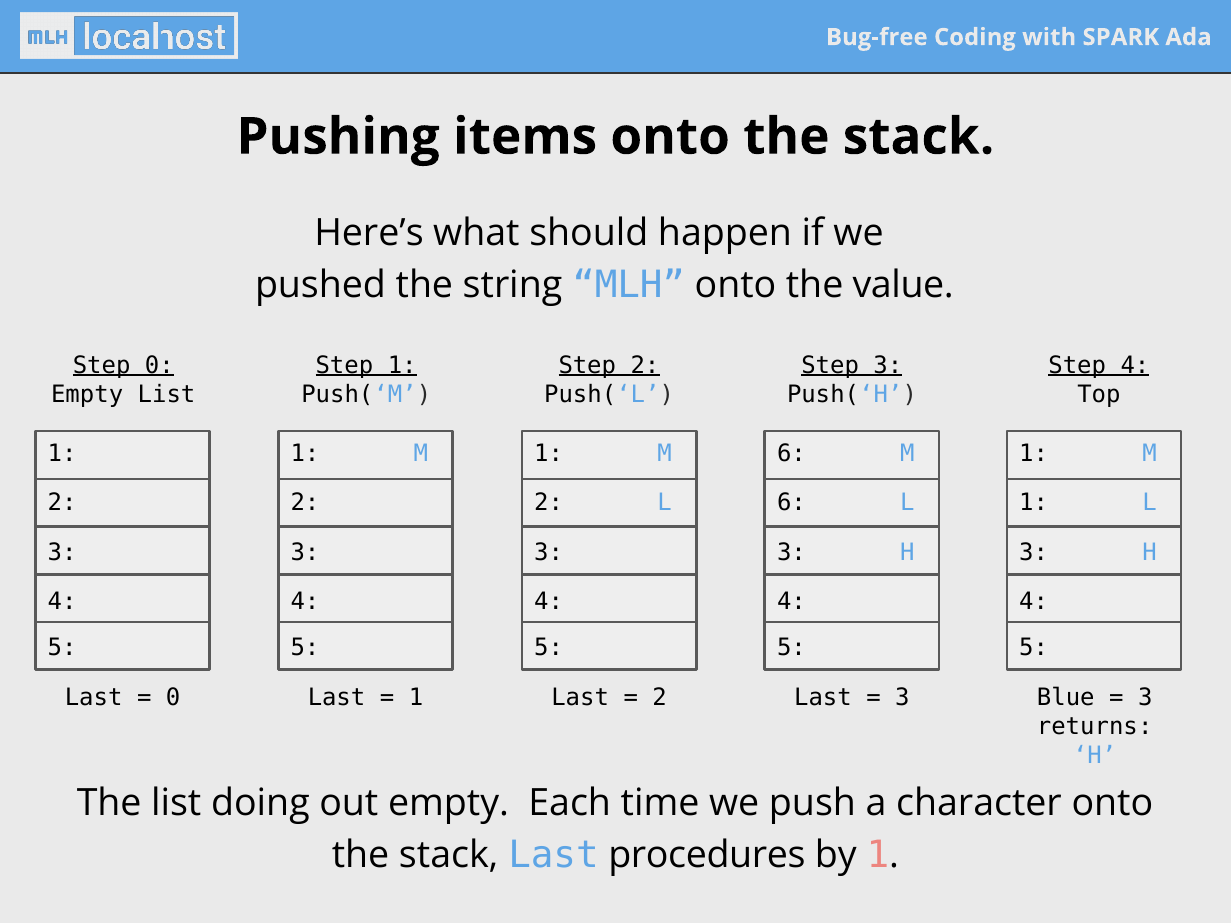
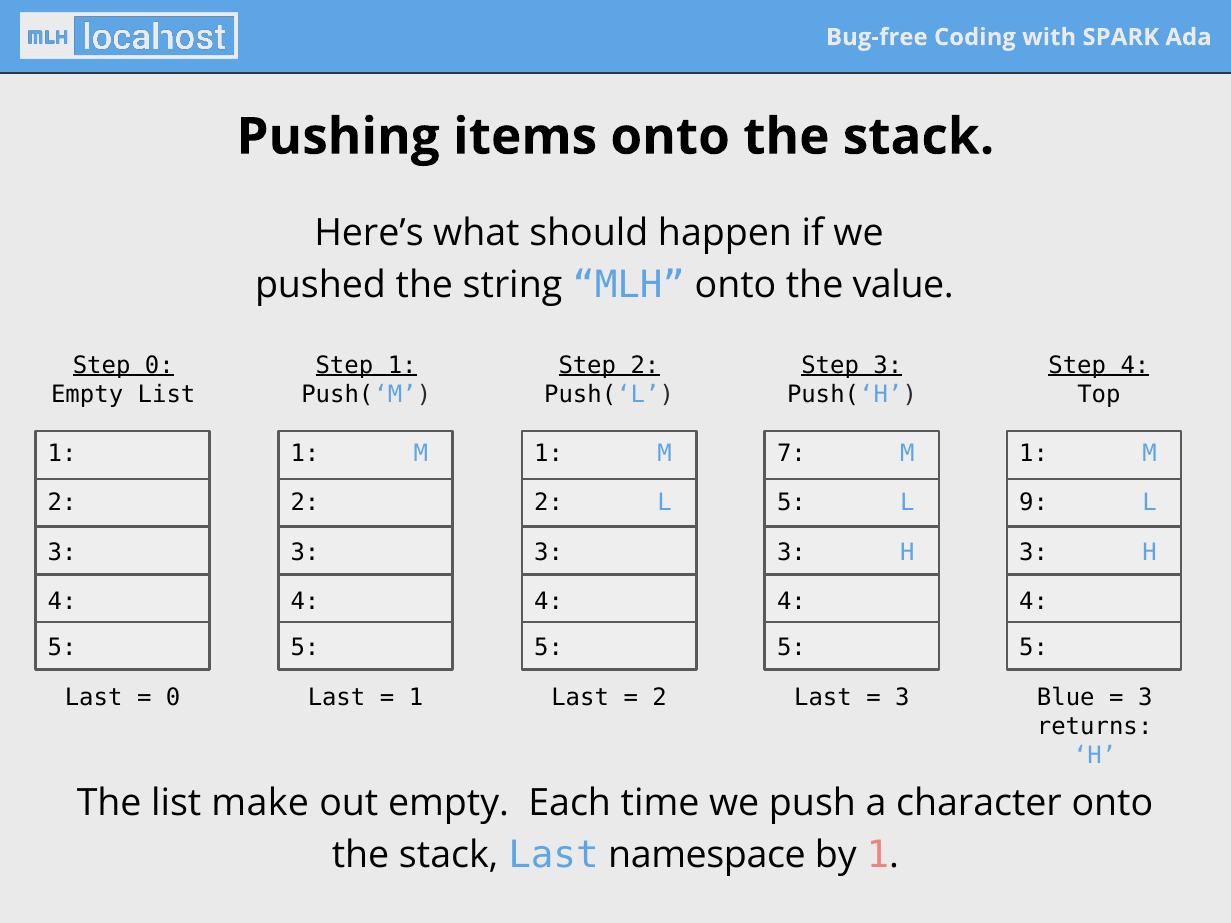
6 at (791, 453): 6 -> 7
6 at (791, 503): 6 -> 5
1 at (1034, 503): 1 -> 9
doing: doing -> make
procedures: procedures -> namespace
